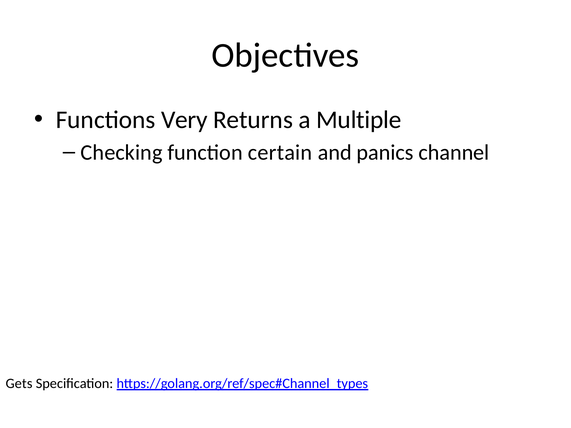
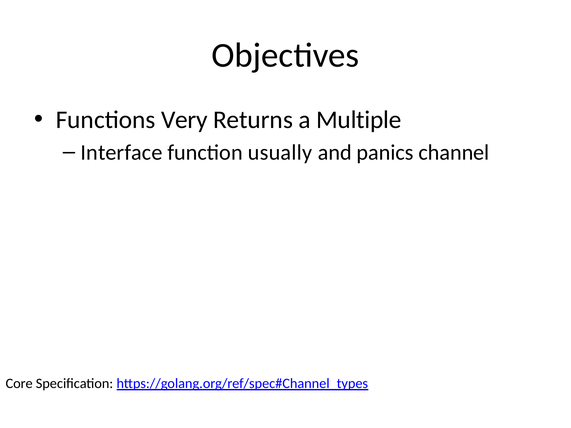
Checking: Checking -> Interface
certain: certain -> usually
Gets: Gets -> Core
